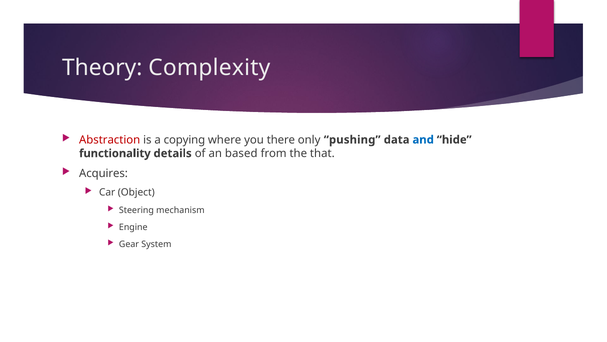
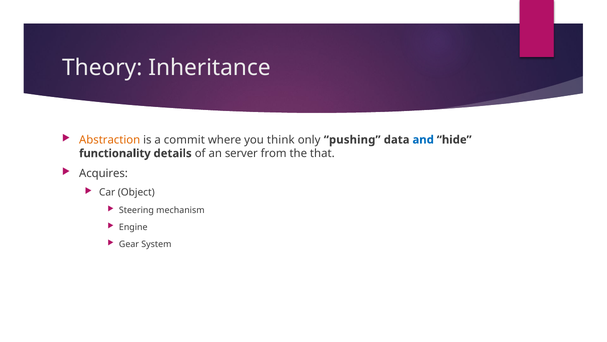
Complexity: Complexity -> Inheritance
Abstraction colour: red -> orange
copying: copying -> commit
there: there -> think
based: based -> server
